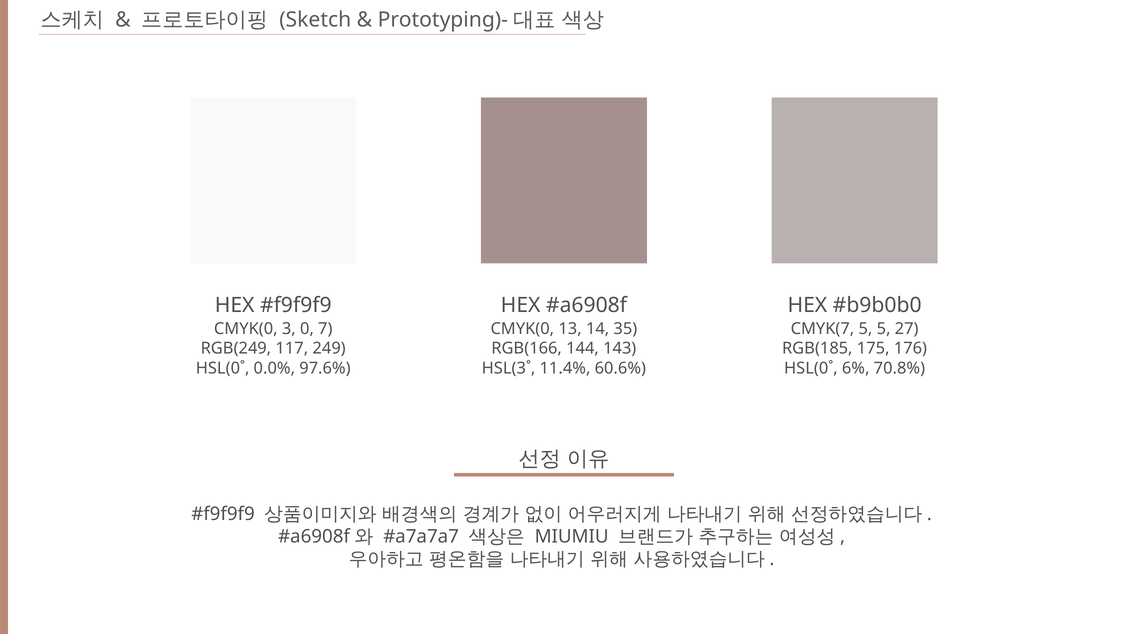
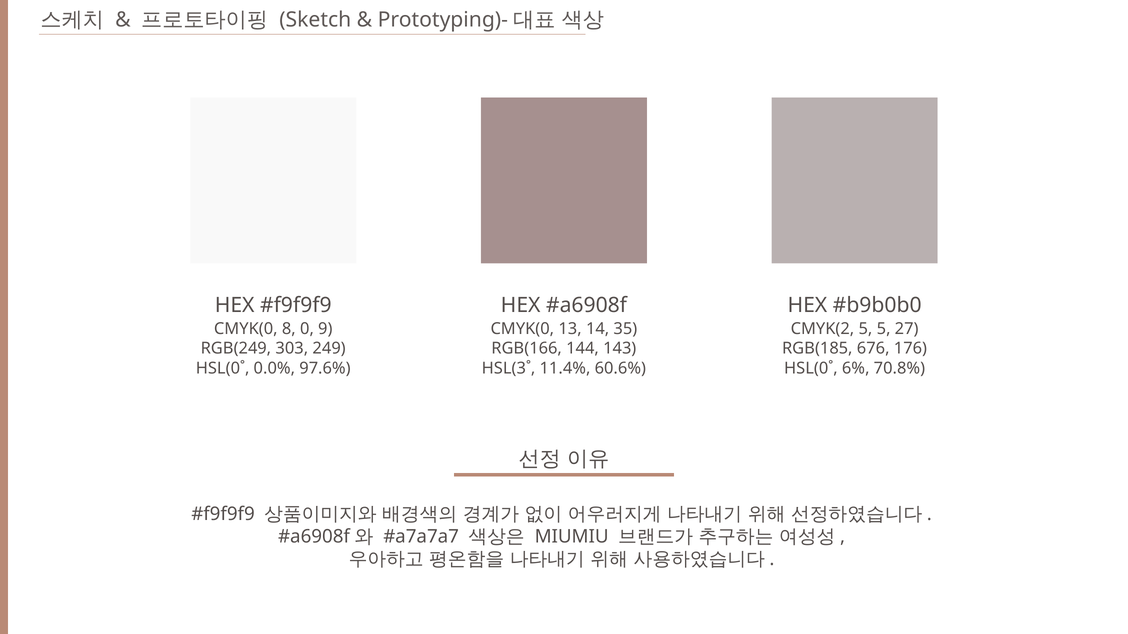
3: 3 -> 8
7: 7 -> 9
CMYK(7: CMYK(7 -> CMYK(2
117: 117 -> 303
175: 175 -> 676
